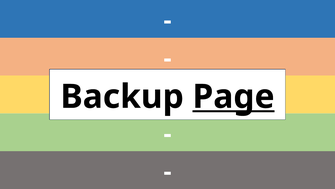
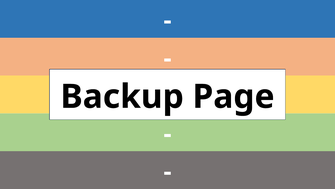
Page underline: present -> none
